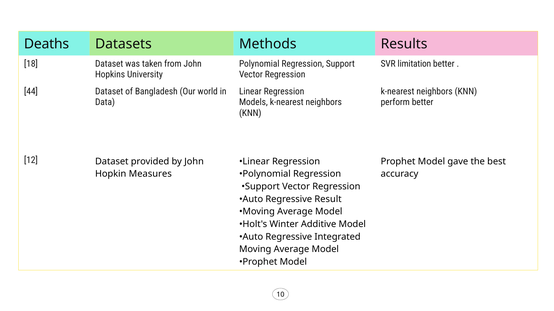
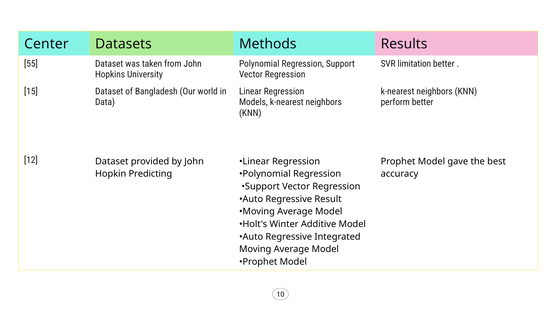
Deaths: Deaths -> Center
18: 18 -> 55
44: 44 -> 15
Measures: Measures -> Predicting
